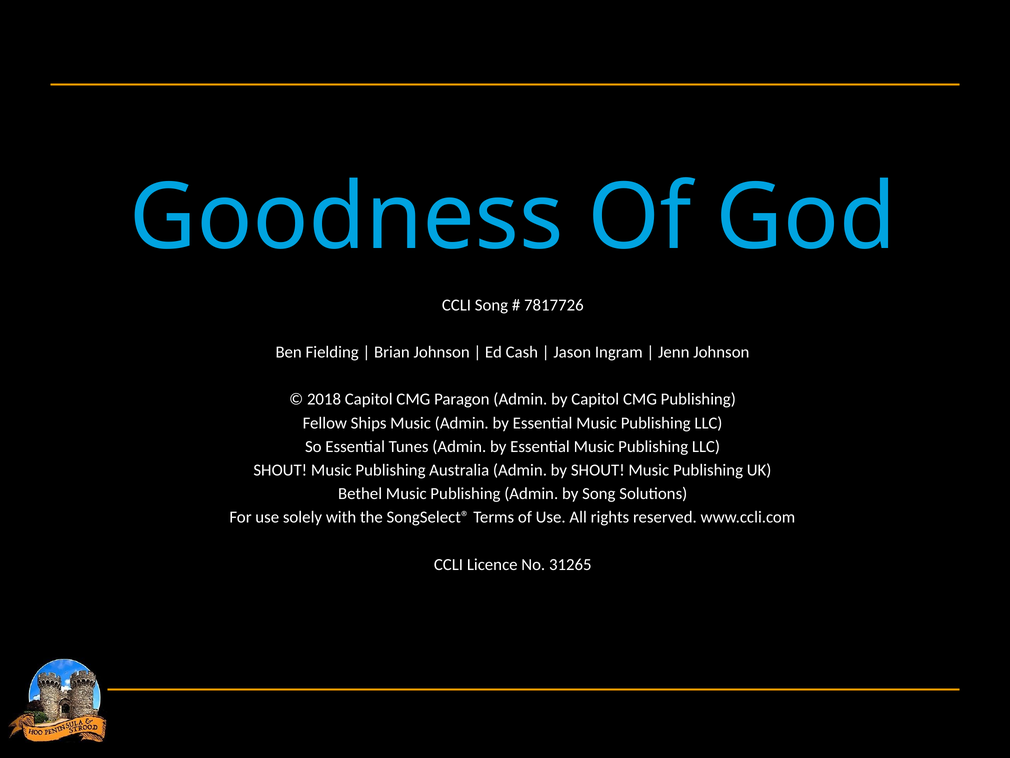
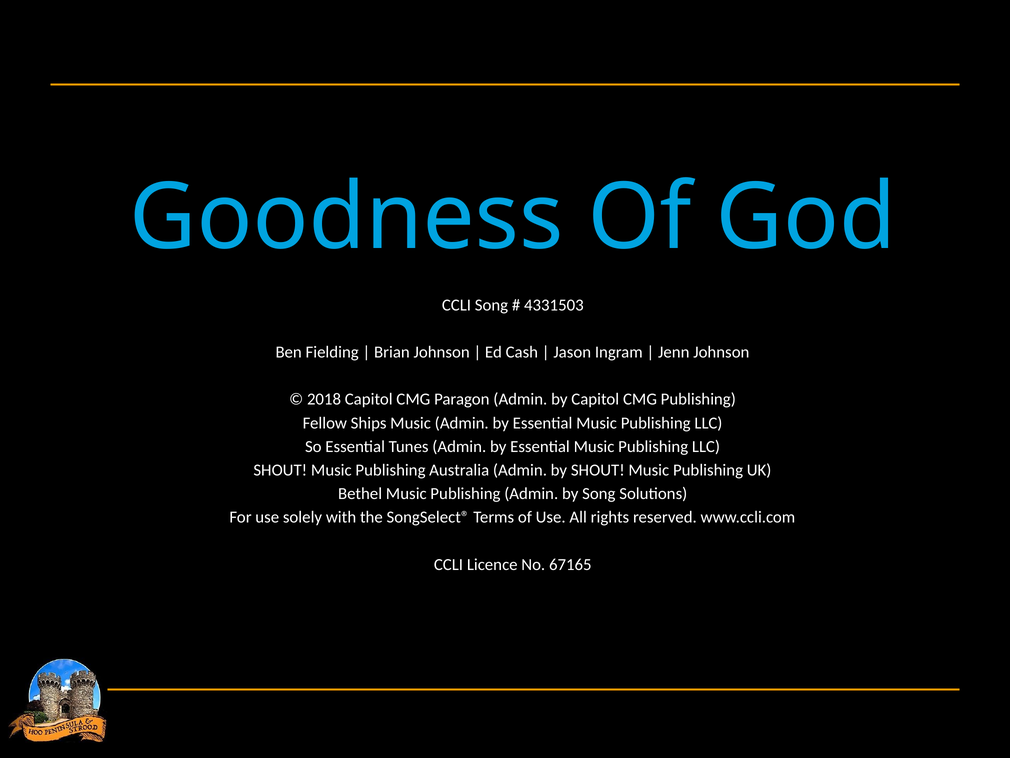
7817726: 7817726 -> 4331503
31265: 31265 -> 67165
